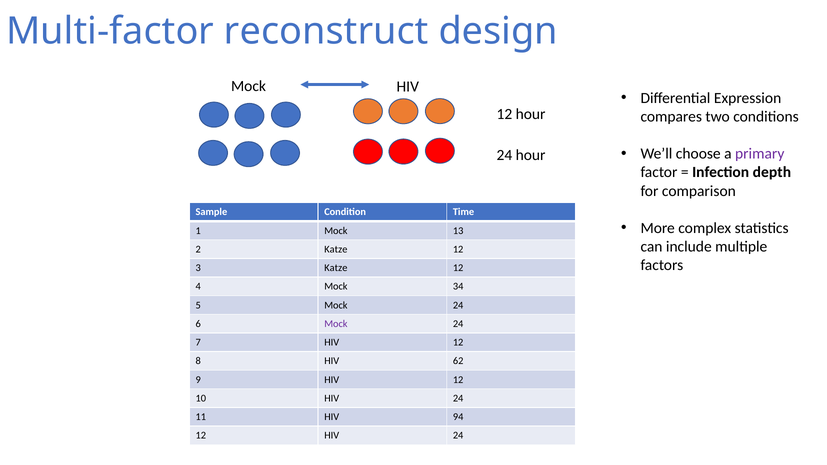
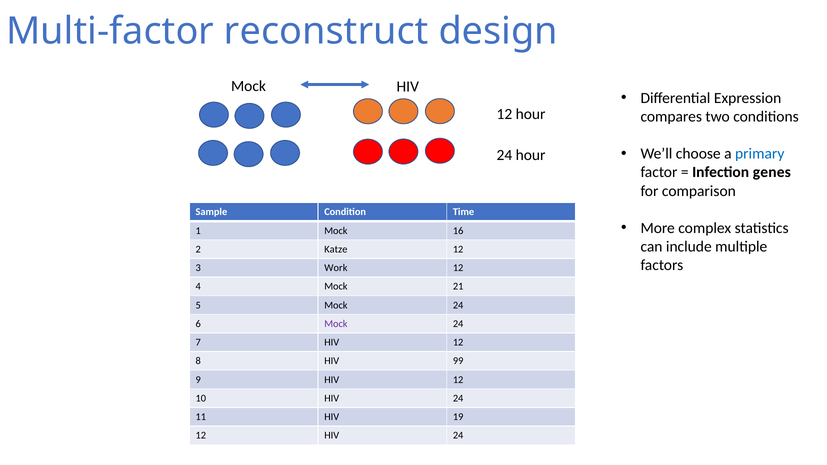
primary colour: purple -> blue
depth: depth -> genes
13: 13 -> 16
3 Katze: Katze -> Work
34: 34 -> 21
62: 62 -> 99
94: 94 -> 19
